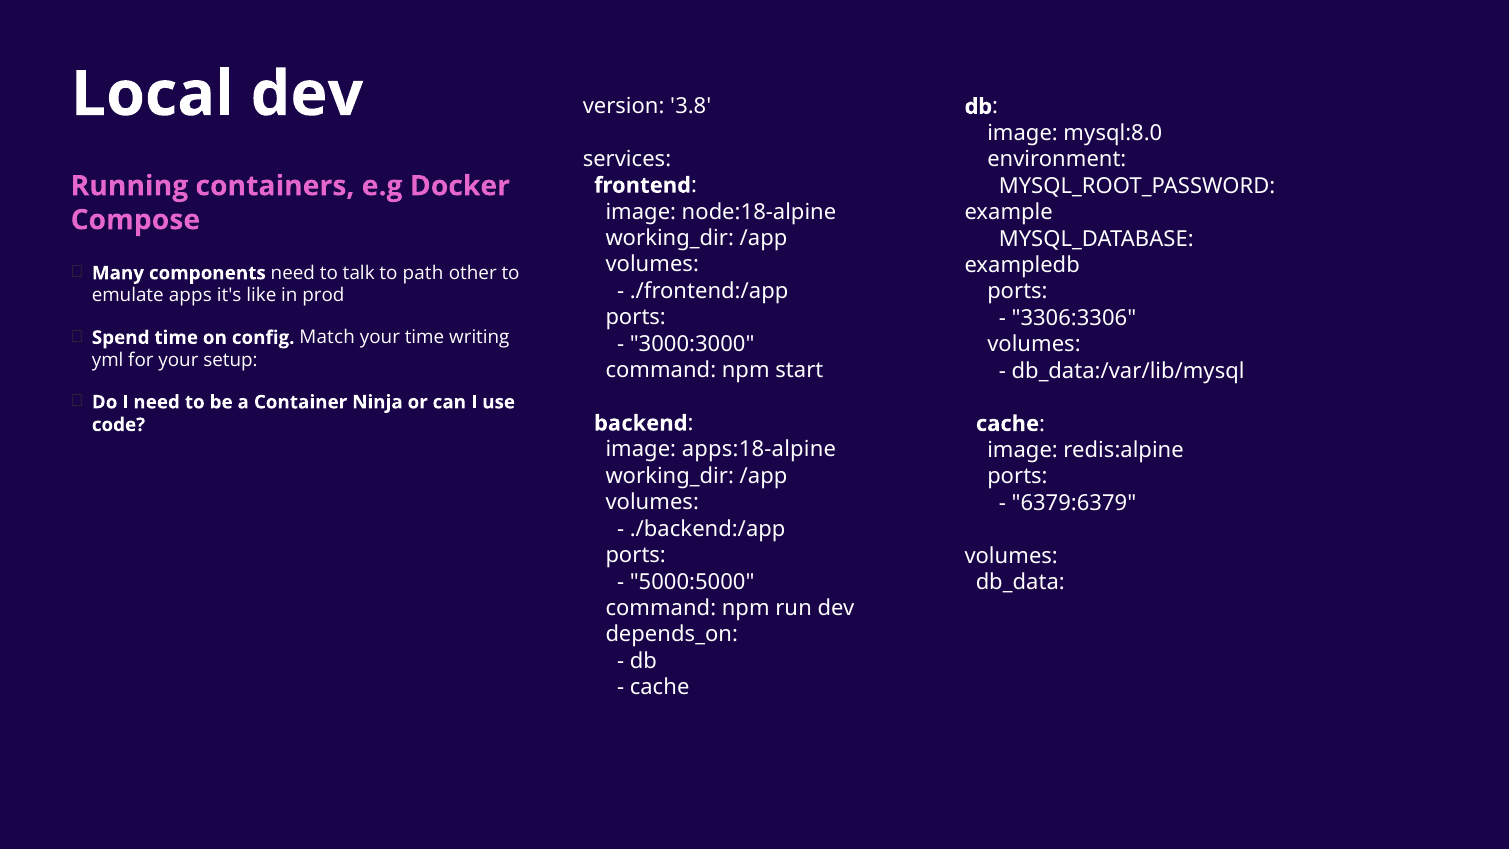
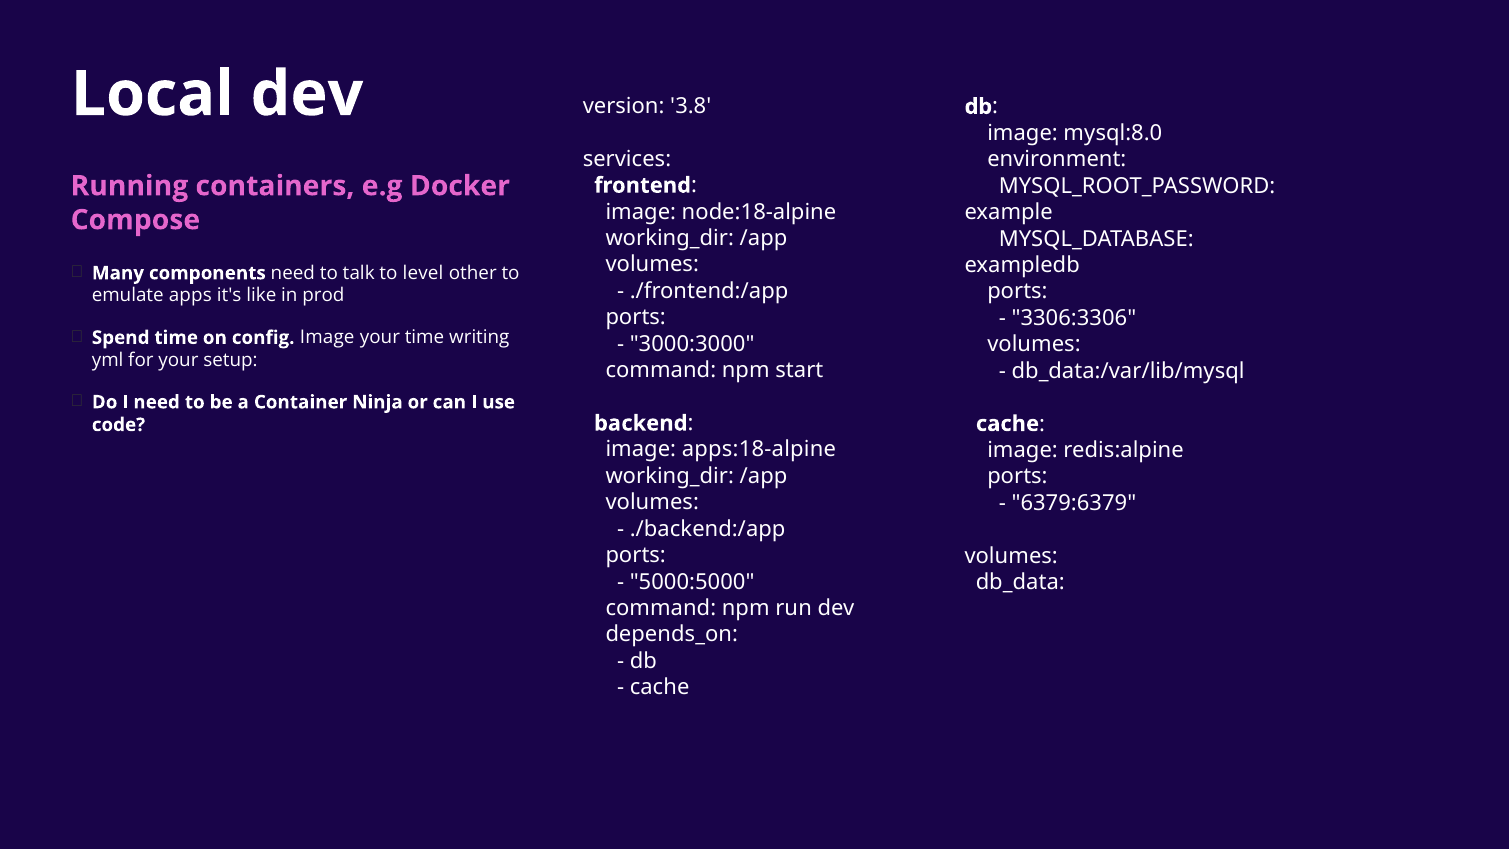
path: path -> level
config Match: Match -> Image
